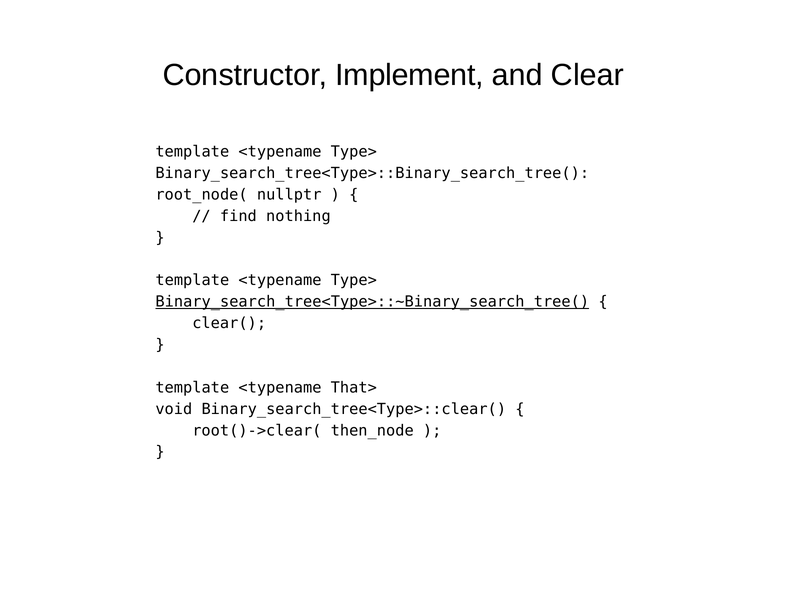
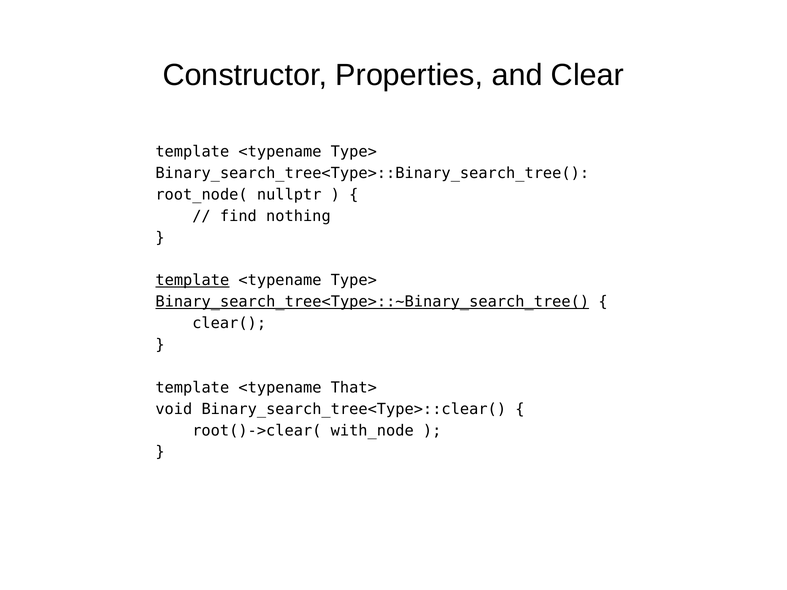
Implement: Implement -> Properties
template at (192, 281) underline: none -> present
then_node: then_node -> with_node
